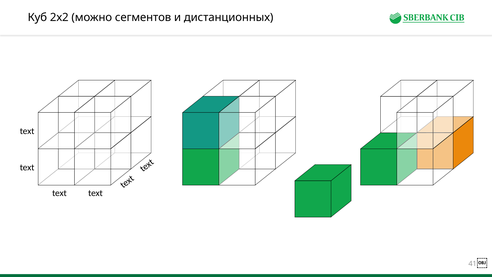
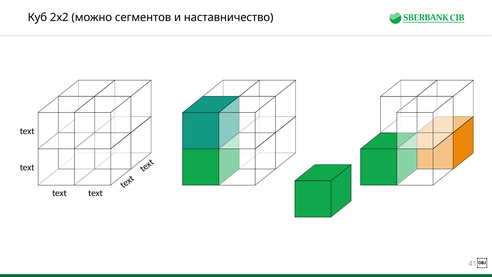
дистанционных: дистанционных -> наставничество
